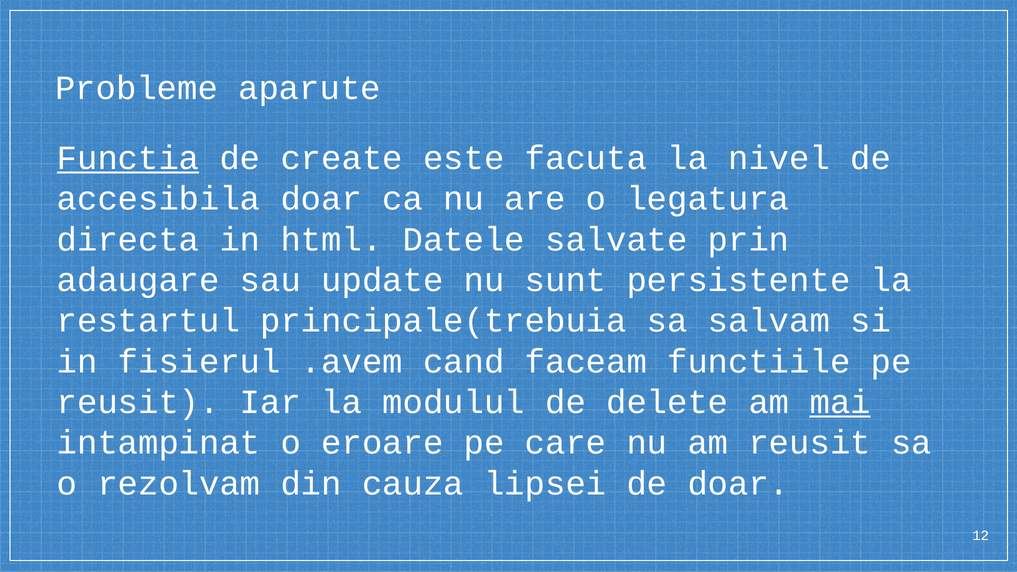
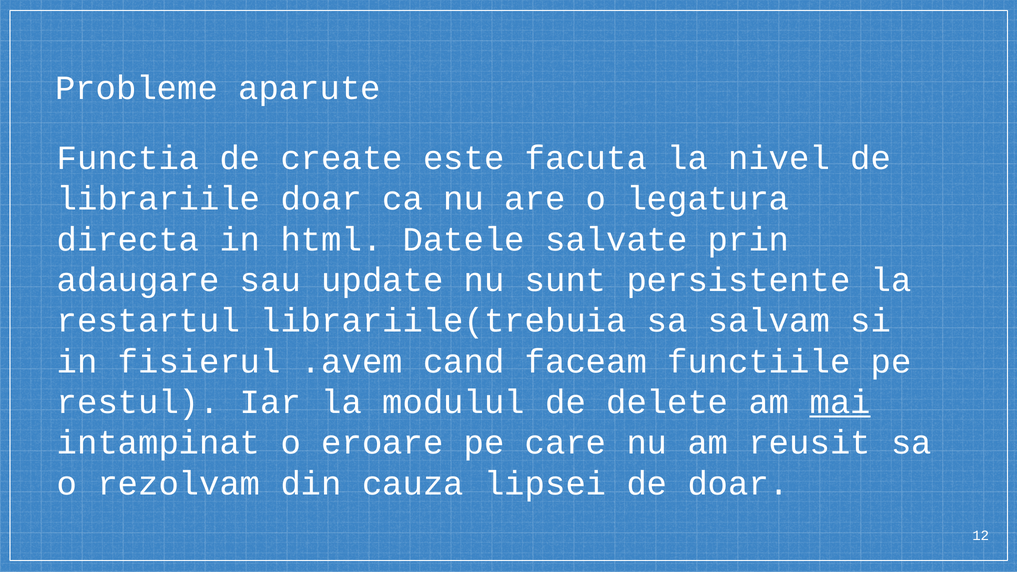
Functia underline: present -> none
accesibila: accesibila -> librariile
principale(trebuia: principale(trebuia -> librariile(trebuia
reusit at (138, 402): reusit -> restul
